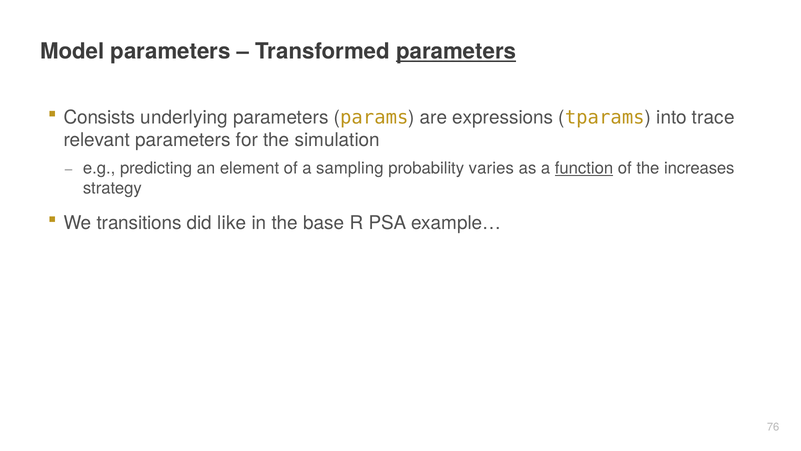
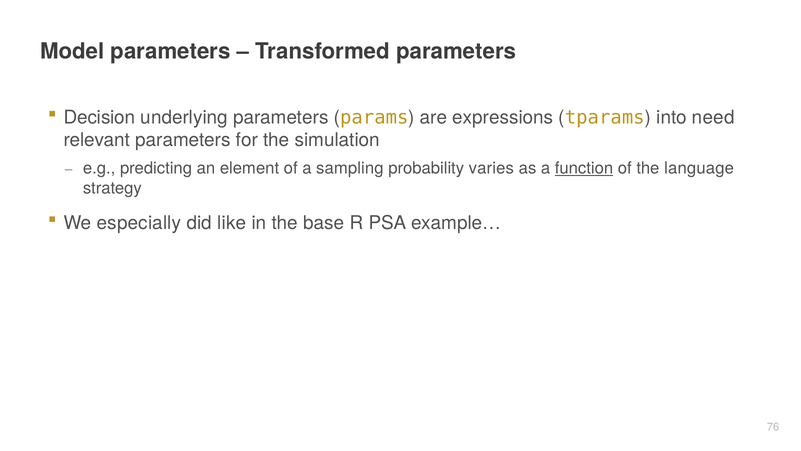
parameters at (456, 52) underline: present -> none
Consists: Consists -> Decision
trace: trace -> need
increases: increases -> language
transitions: transitions -> especially
